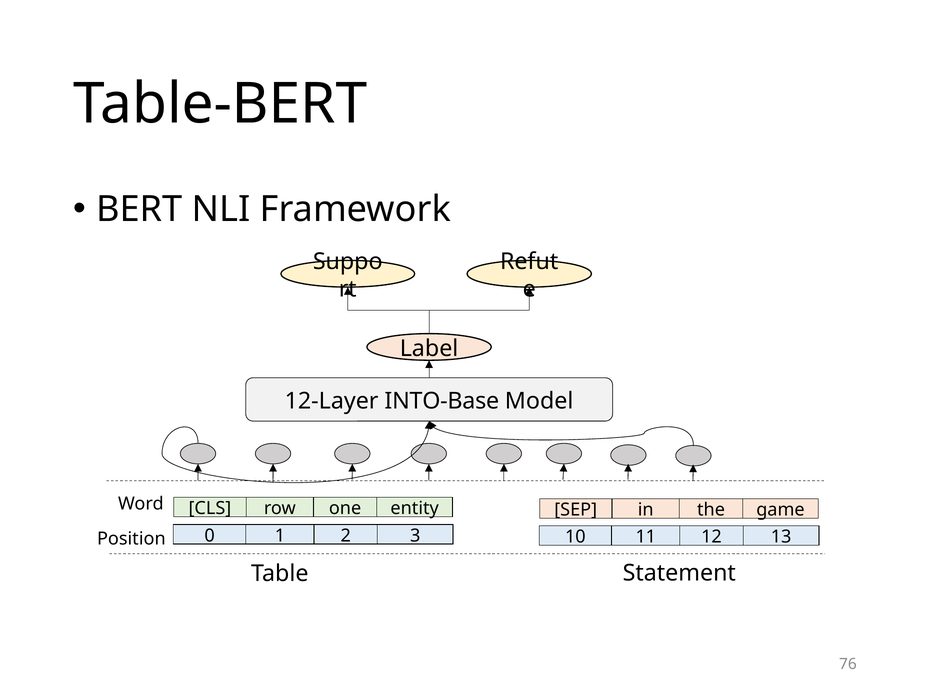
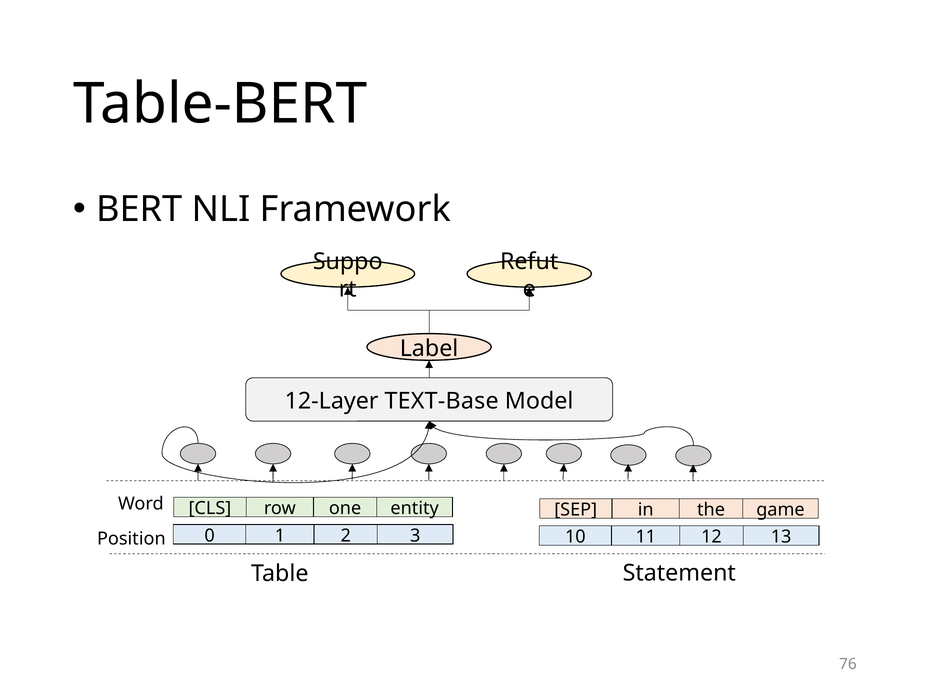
INTO-Base: INTO-Base -> TEXT-Base
